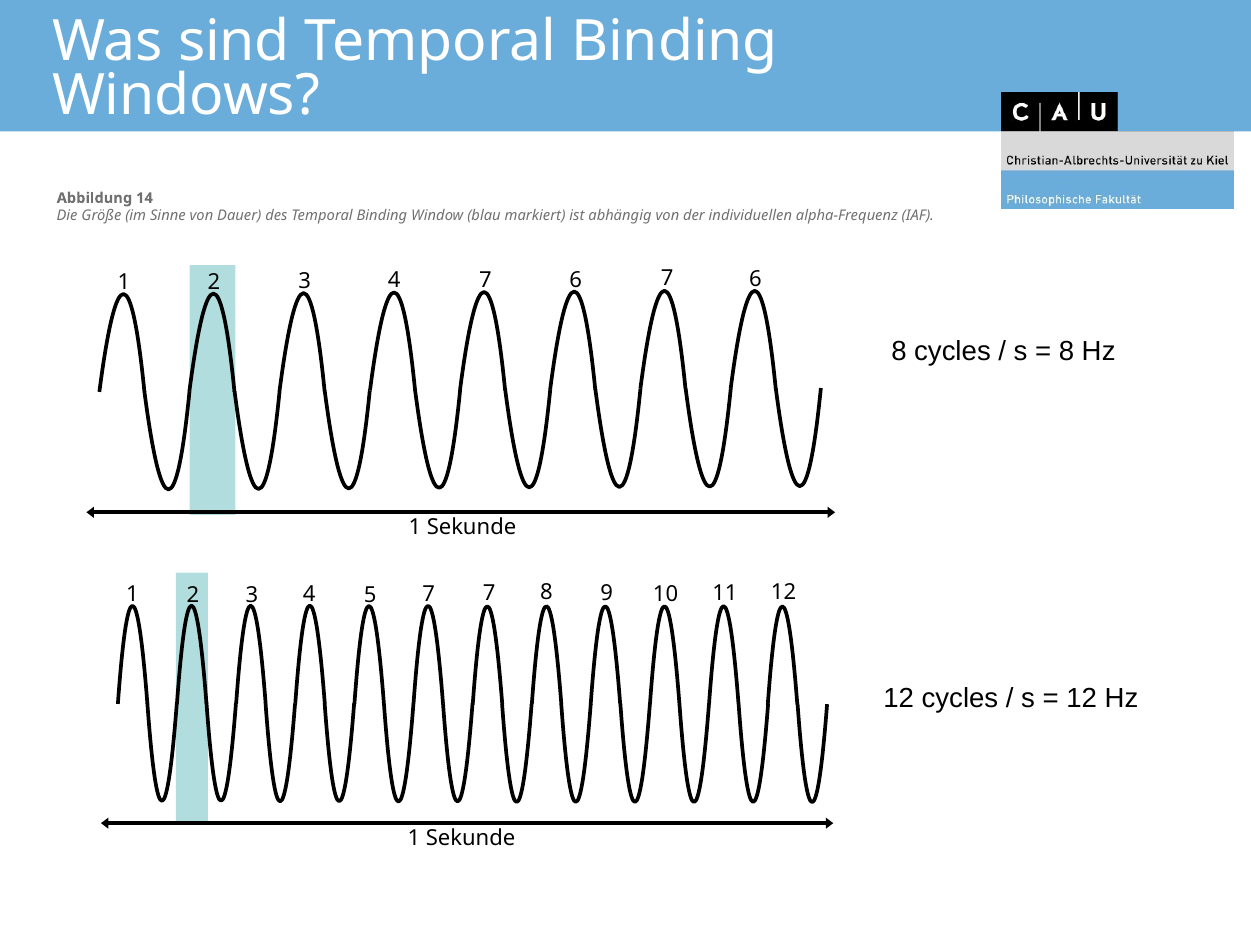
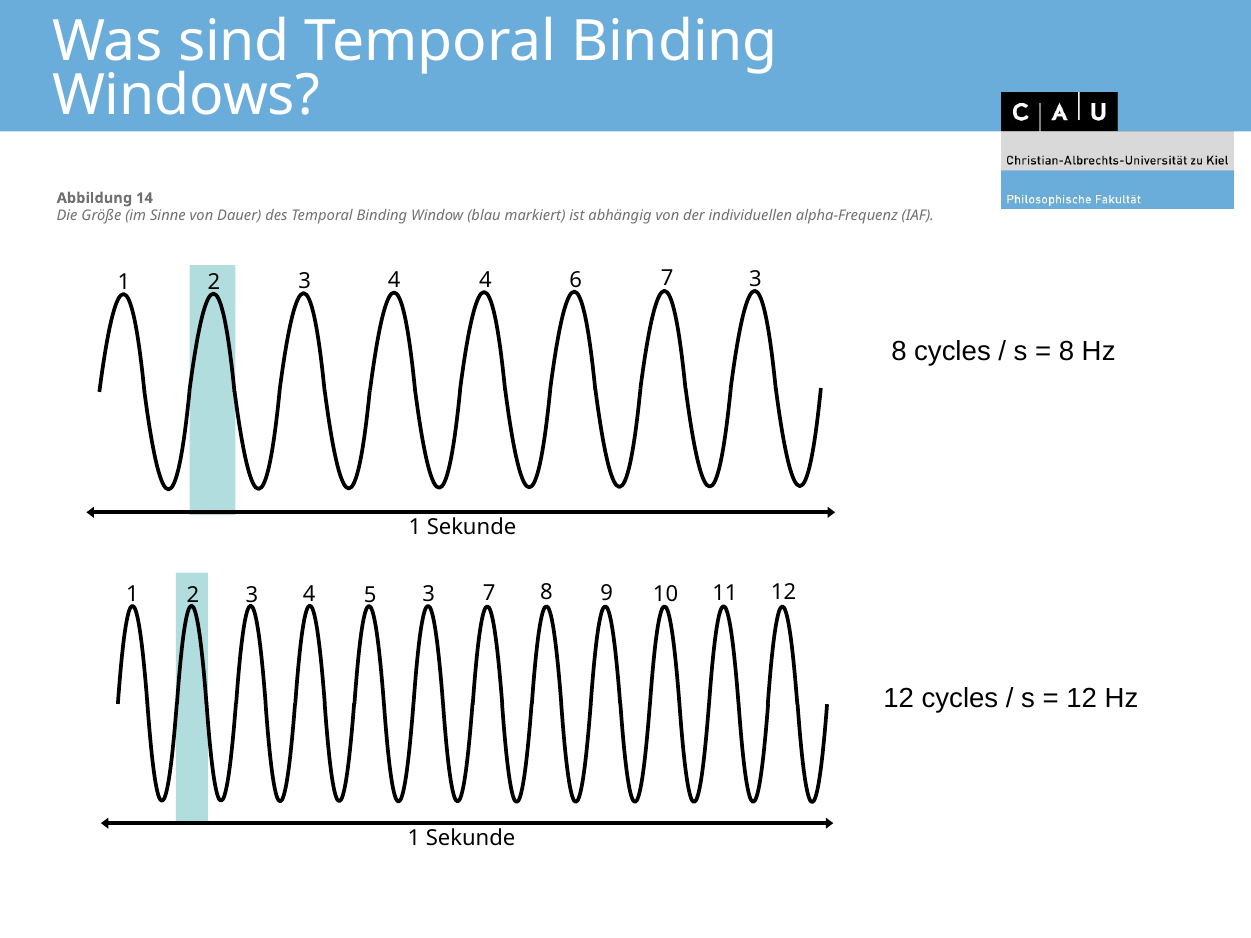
4 7: 7 -> 4
6 7 6: 6 -> 3
5 7: 7 -> 3
